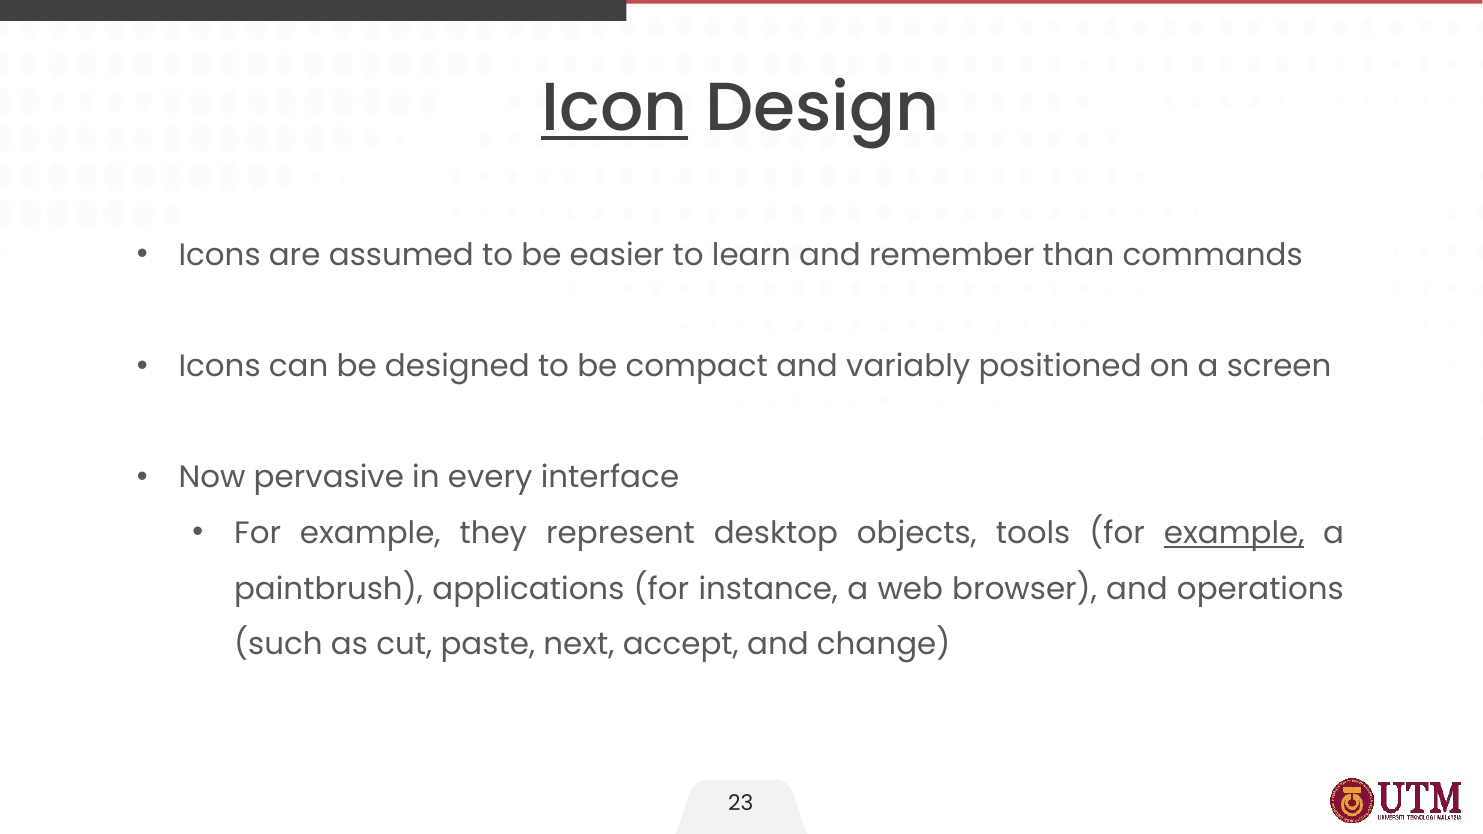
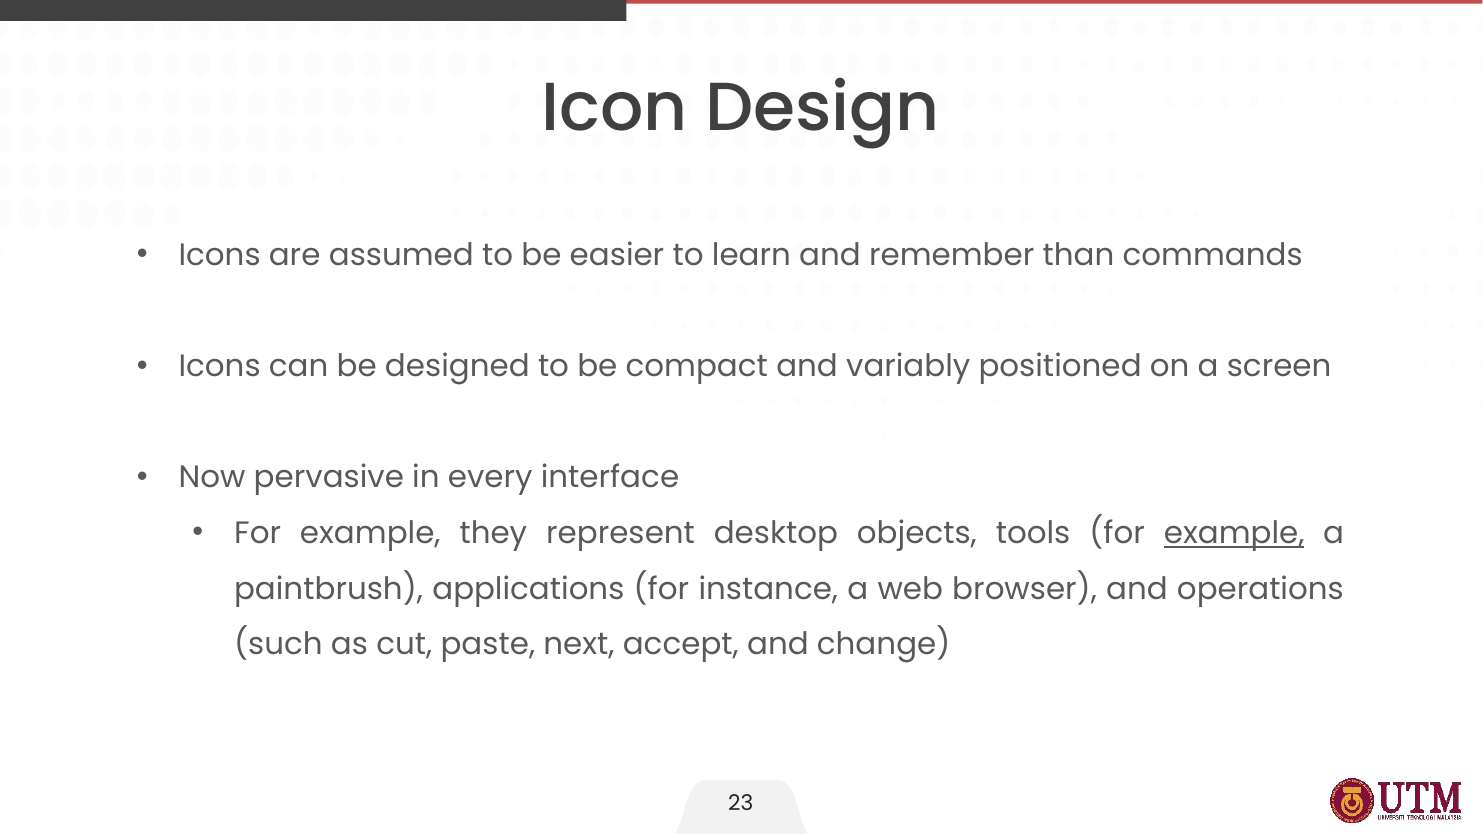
Icon underline: present -> none
